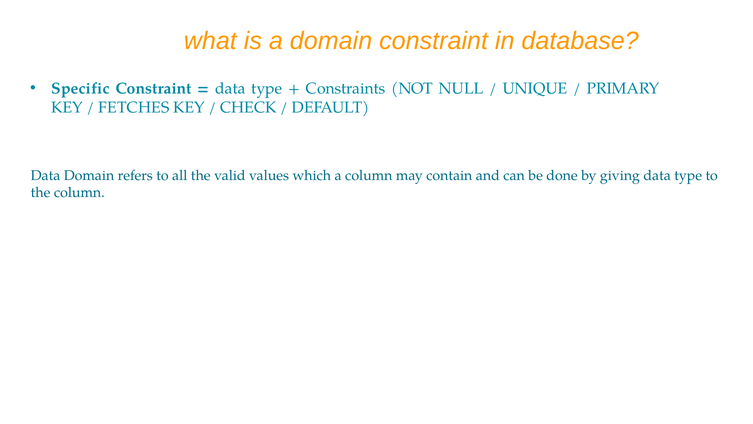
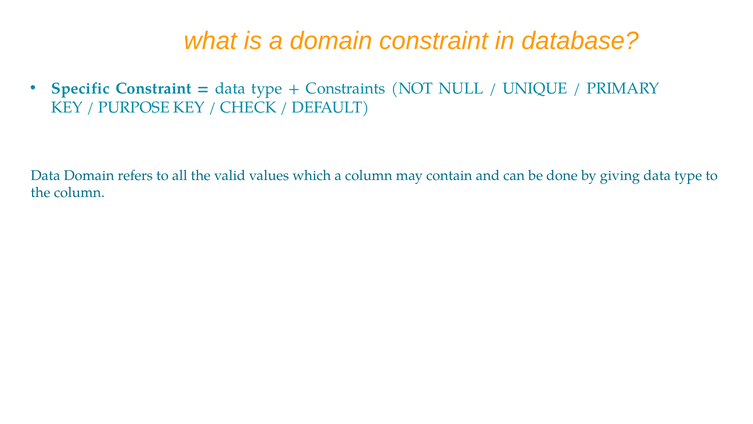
FETCHES: FETCHES -> PURPOSE
